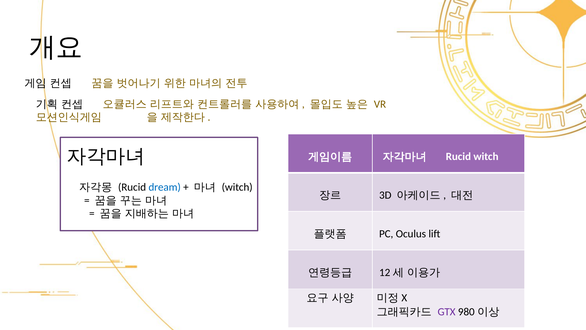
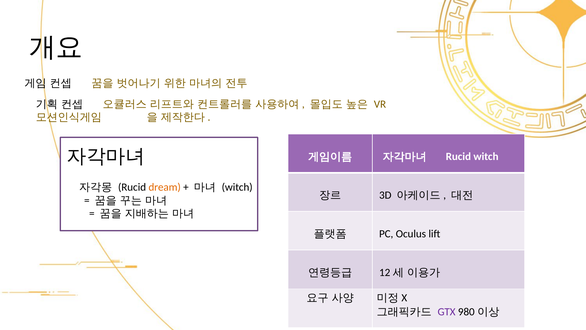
dream colour: blue -> orange
